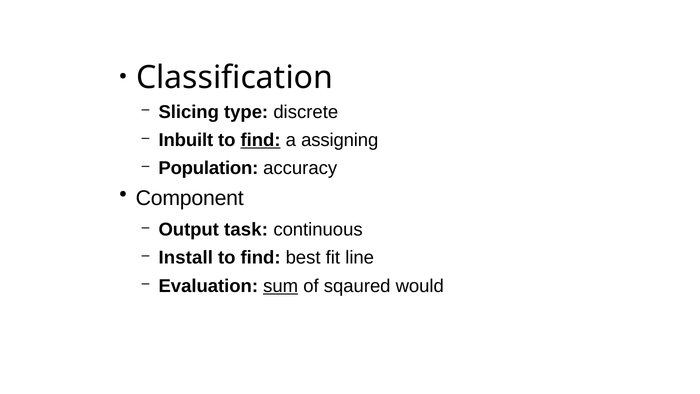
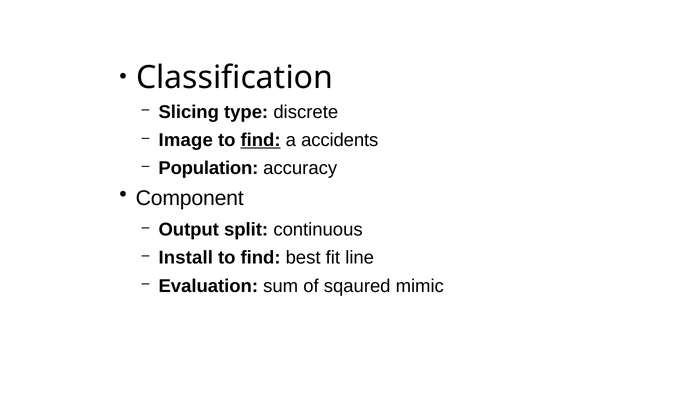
Inbuilt: Inbuilt -> Image
assigning: assigning -> accidents
task: task -> split
sum underline: present -> none
would: would -> mimic
